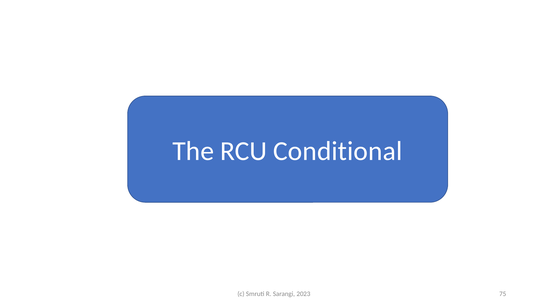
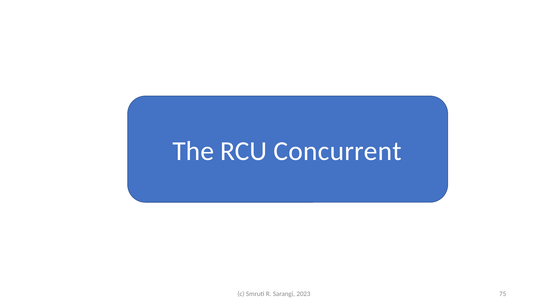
Conditional: Conditional -> Concurrent
